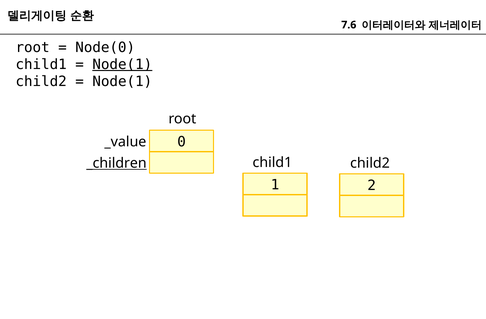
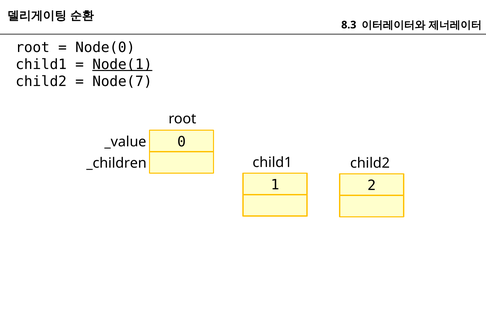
7.6: 7.6 -> 8.3
Node(1 at (122, 81): Node(1 -> Node(7
_children underline: present -> none
